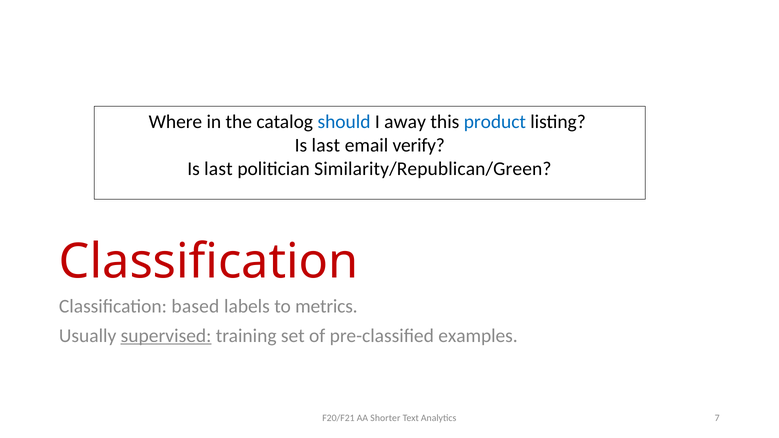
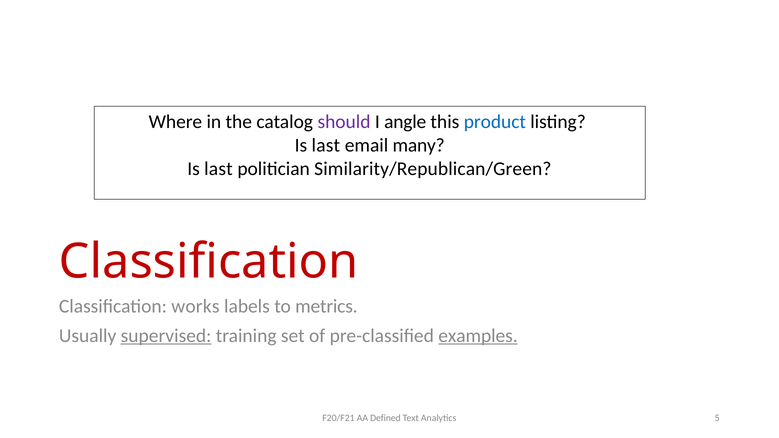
should colour: blue -> purple
away: away -> angle
verify: verify -> many
based: based -> works
examples underline: none -> present
Shorter: Shorter -> Defined
7: 7 -> 5
